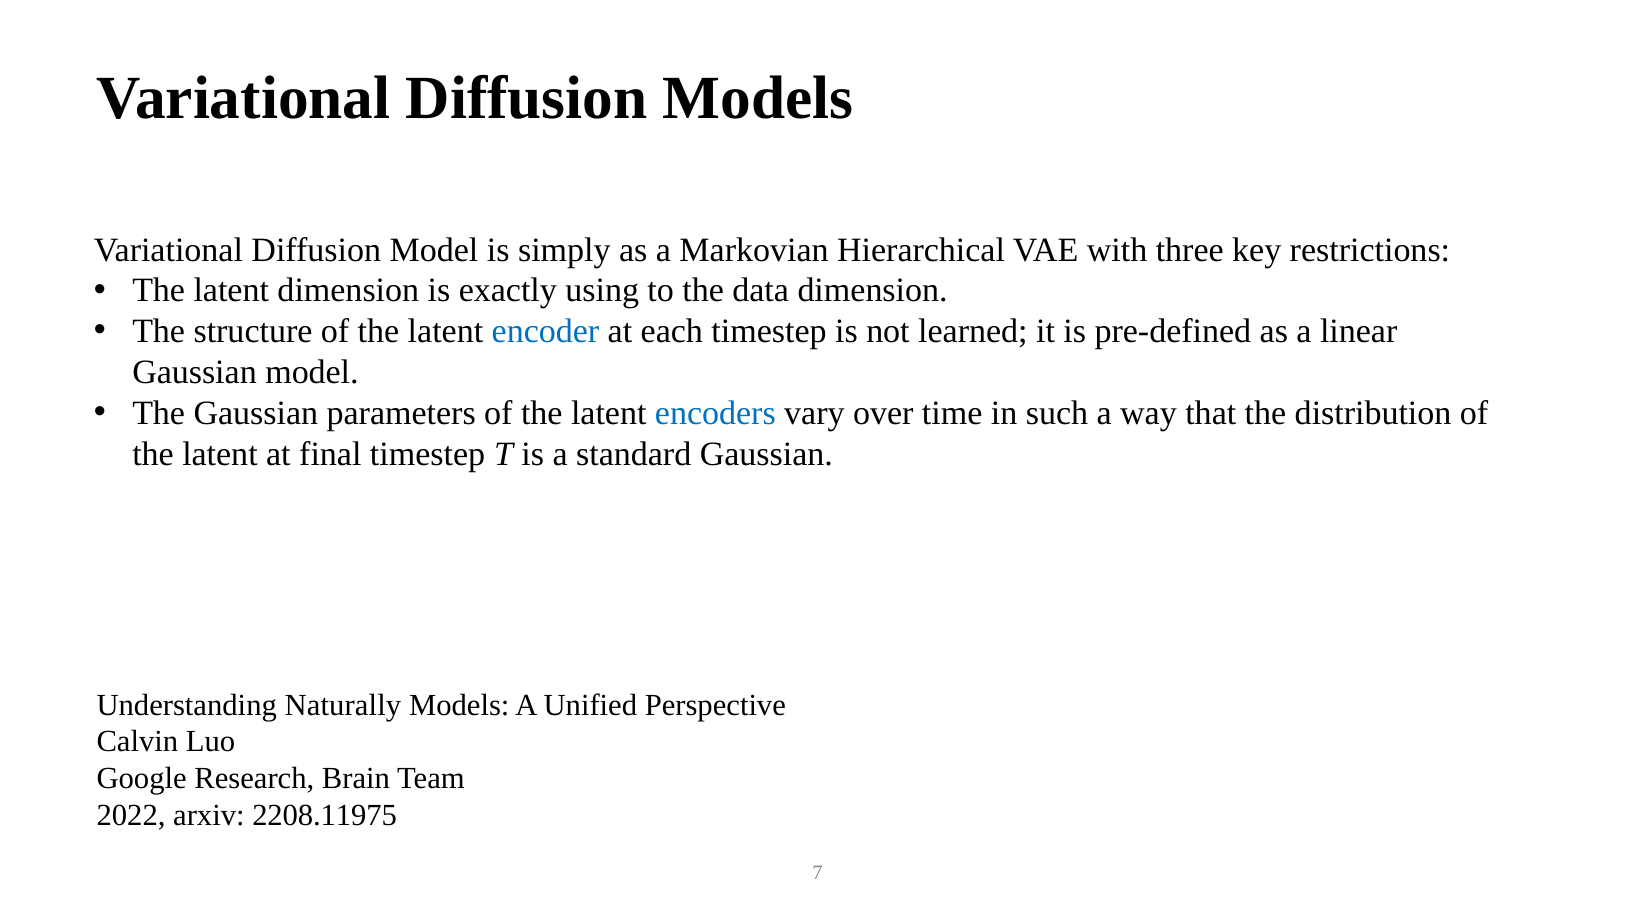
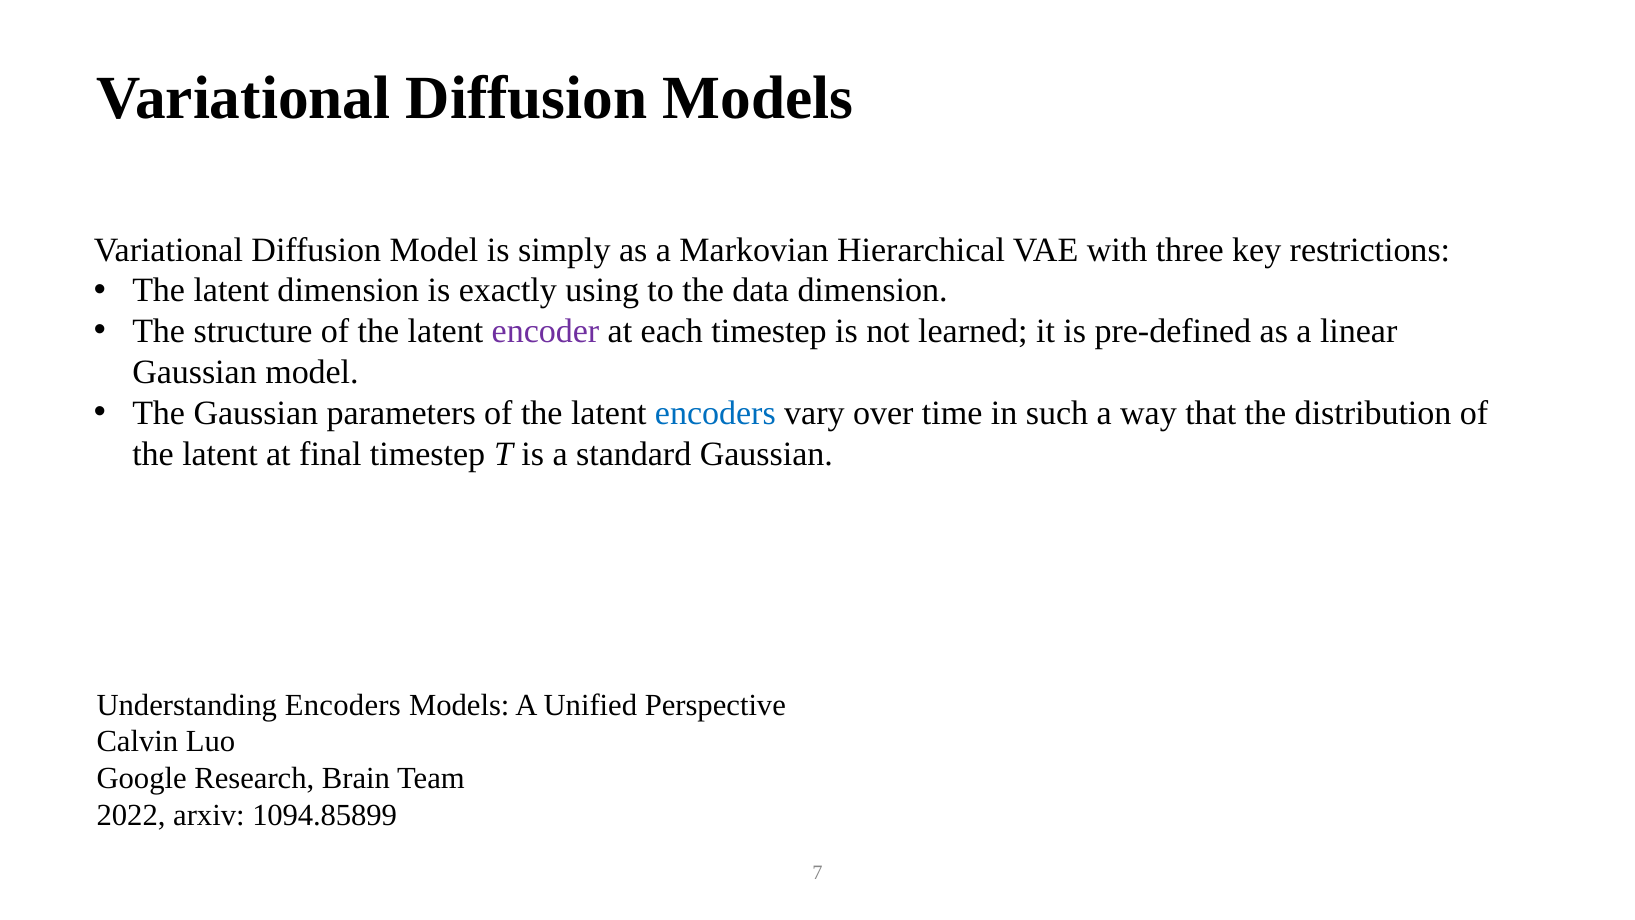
encoder colour: blue -> purple
Understanding Naturally: Naturally -> Encoders
2208.11975: 2208.11975 -> 1094.85899
